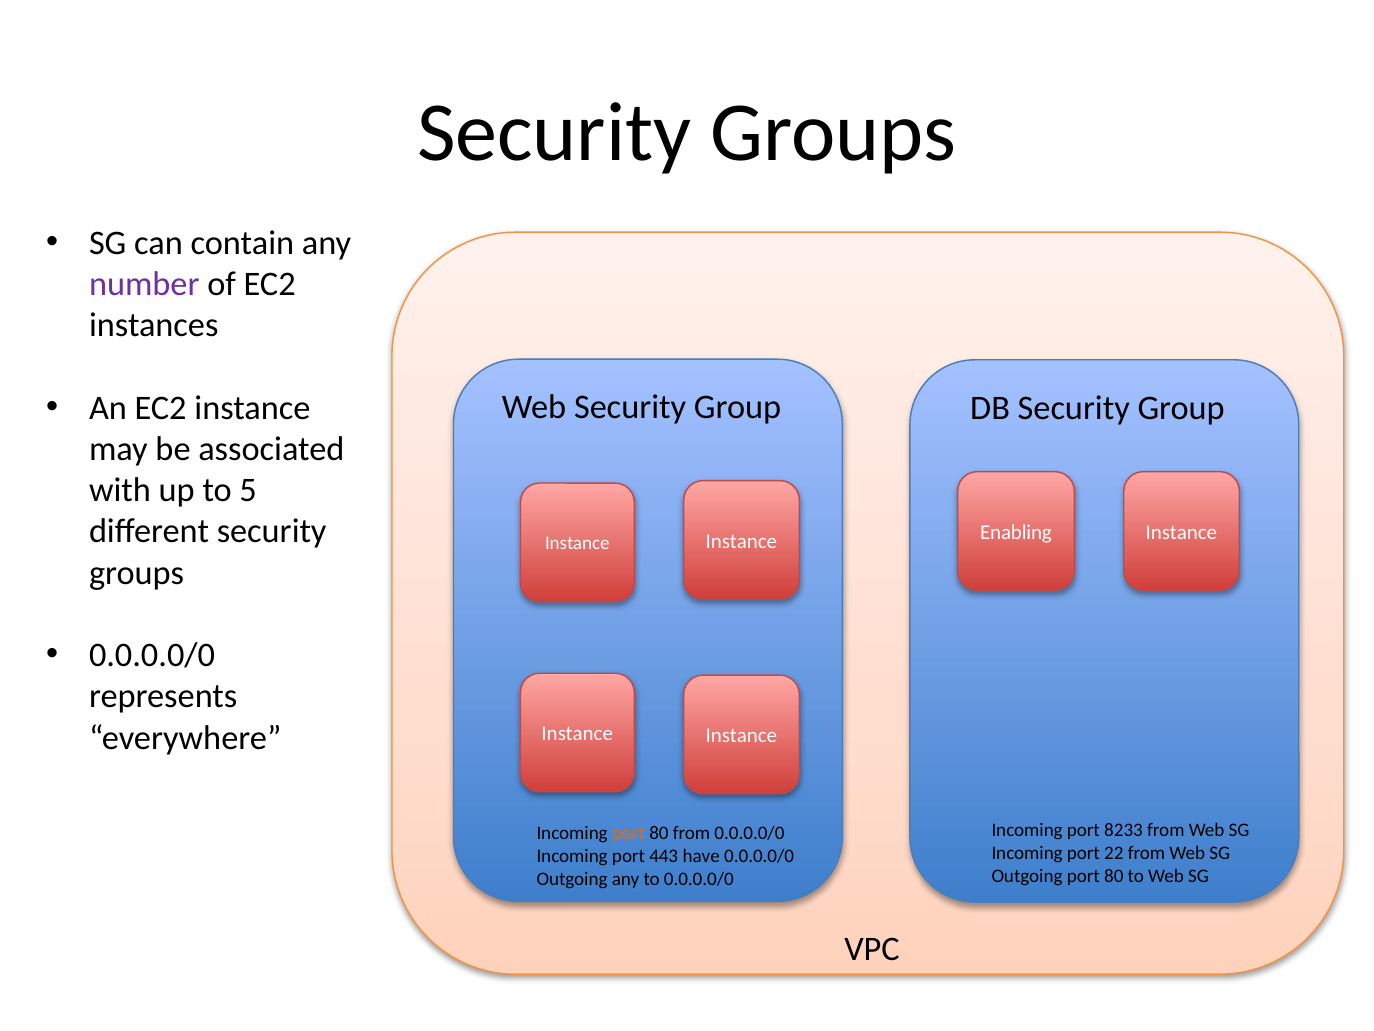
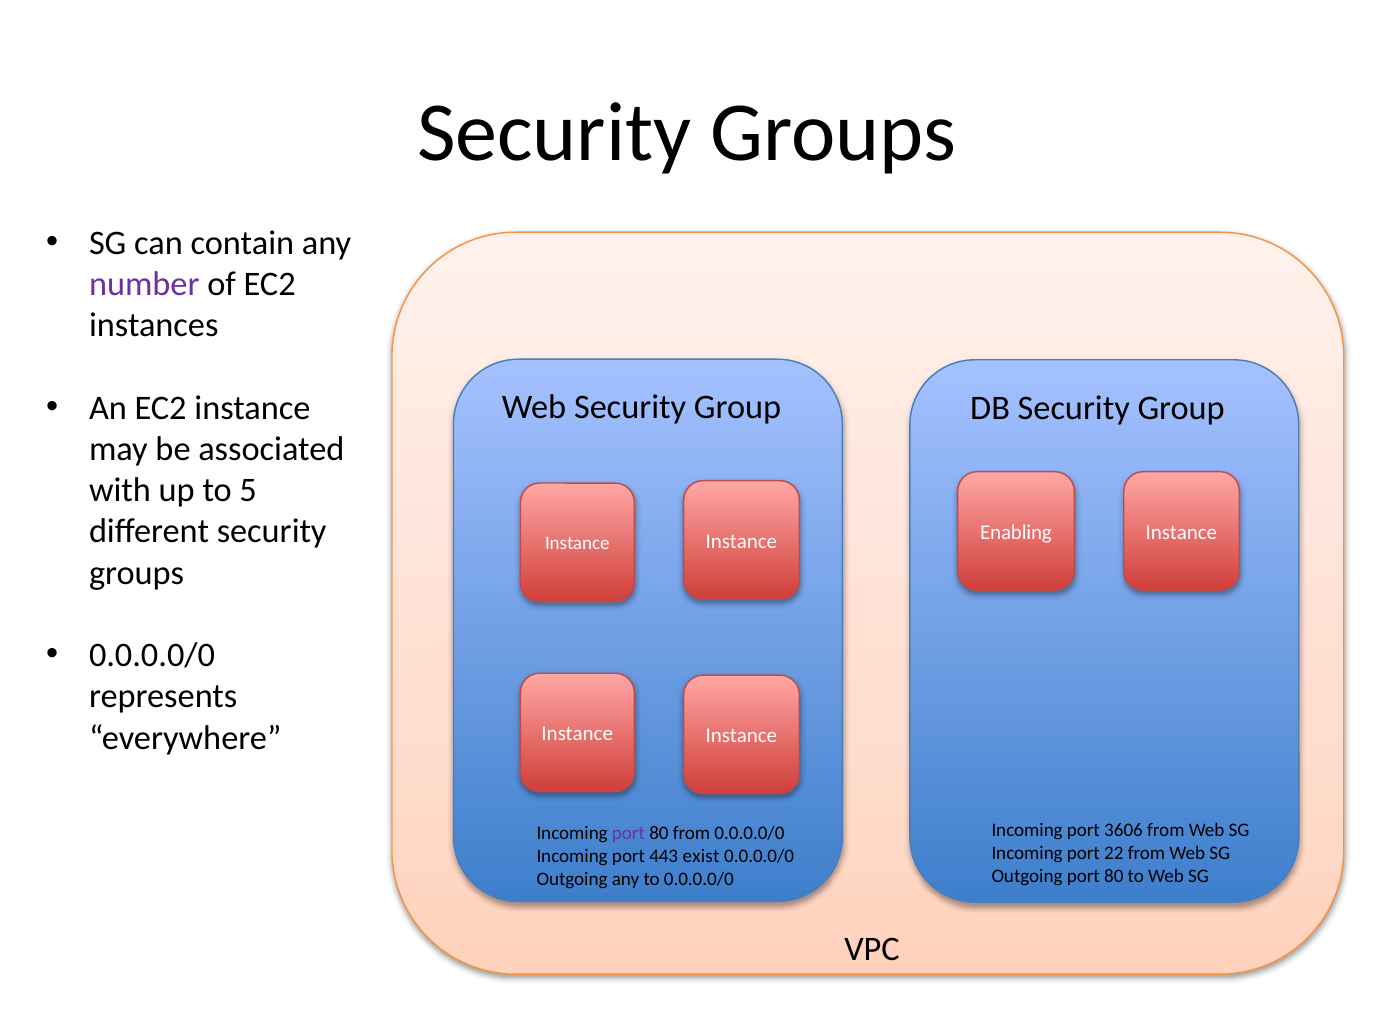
8233: 8233 -> 3606
port at (628, 833) colour: orange -> purple
have: have -> exist
